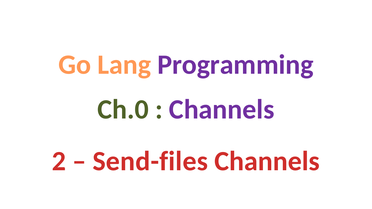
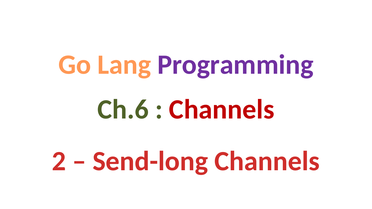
Ch.0: Ch.0 -> Ch.6
Channels at (222, 110) colour: purple -> red
Send-files: Send-files -> Send-long
